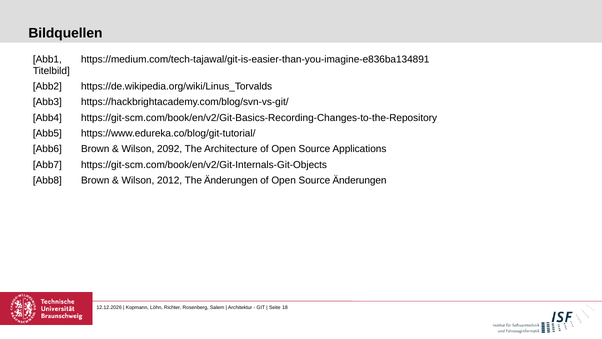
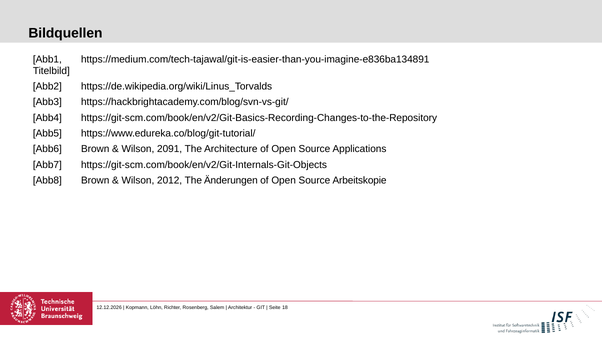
2092: 2092 -> 2091
Source Änderungen: Änderungen -> Arbeitskopie
